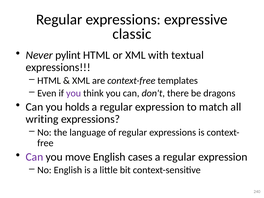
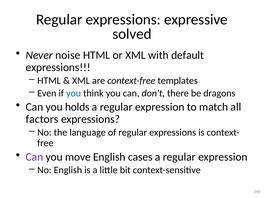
classic: classic -> solved
pylint: pylint -> noise
textual: textual -> default
you at (74, 93) colour: purple -> blue
writing: writing -> factors
